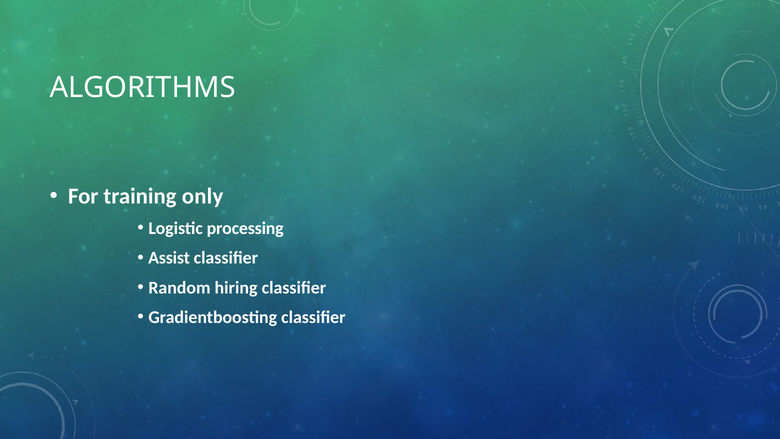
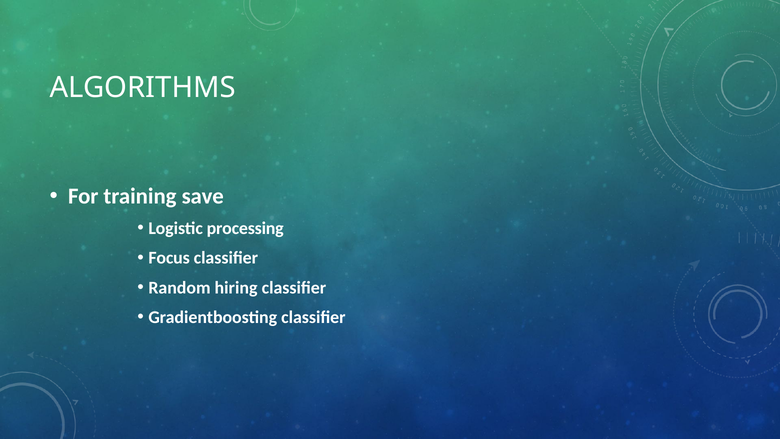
only: only -> save
Assist: Assist -> Focus
